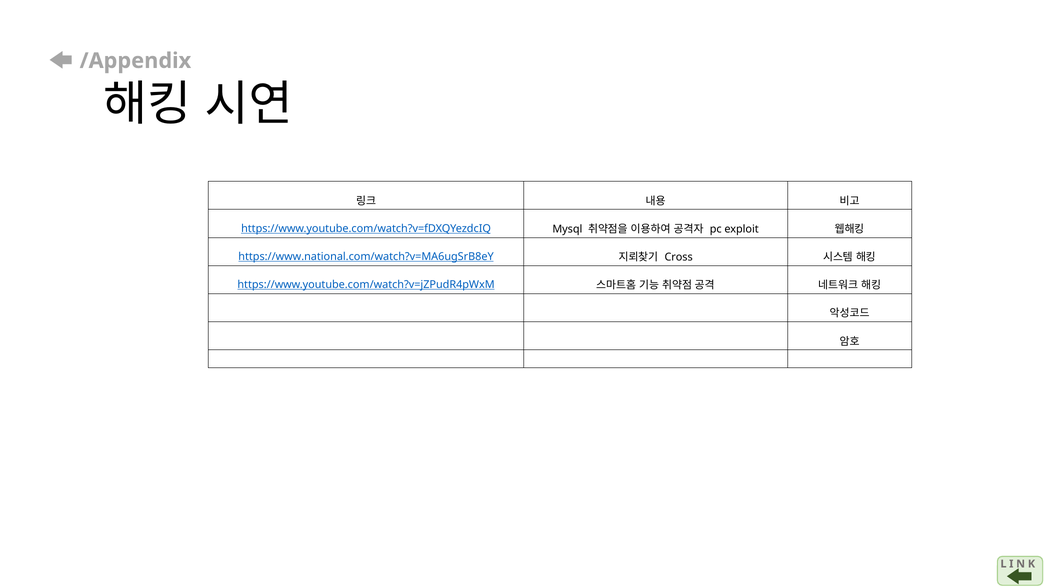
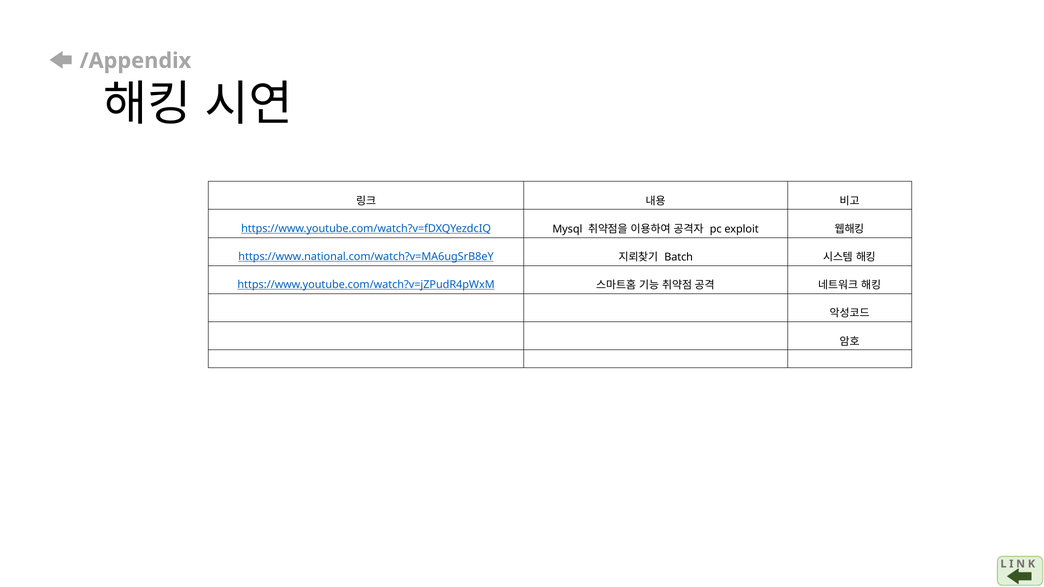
Cross: Cross -> Batch
